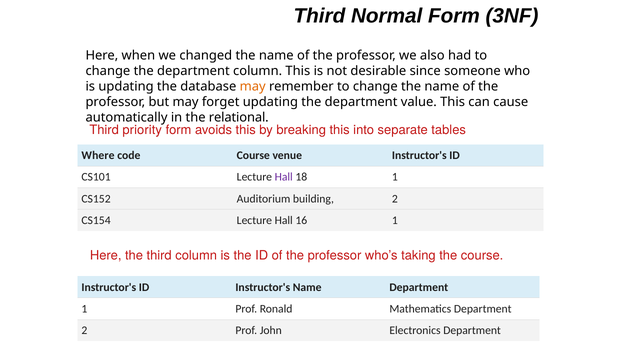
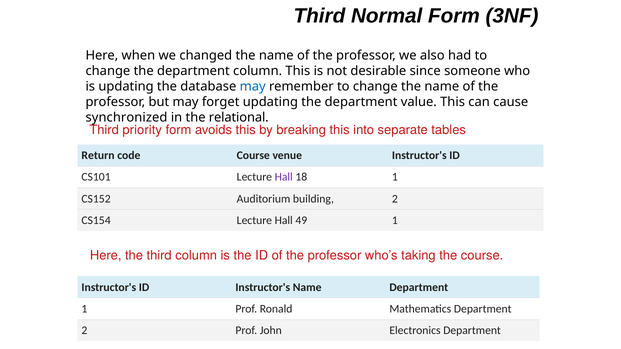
may at (253, 87) colour: orange -> blue
automatically: automatically -> synchronized
Where: Where -> Return
16: 16 -> 49
